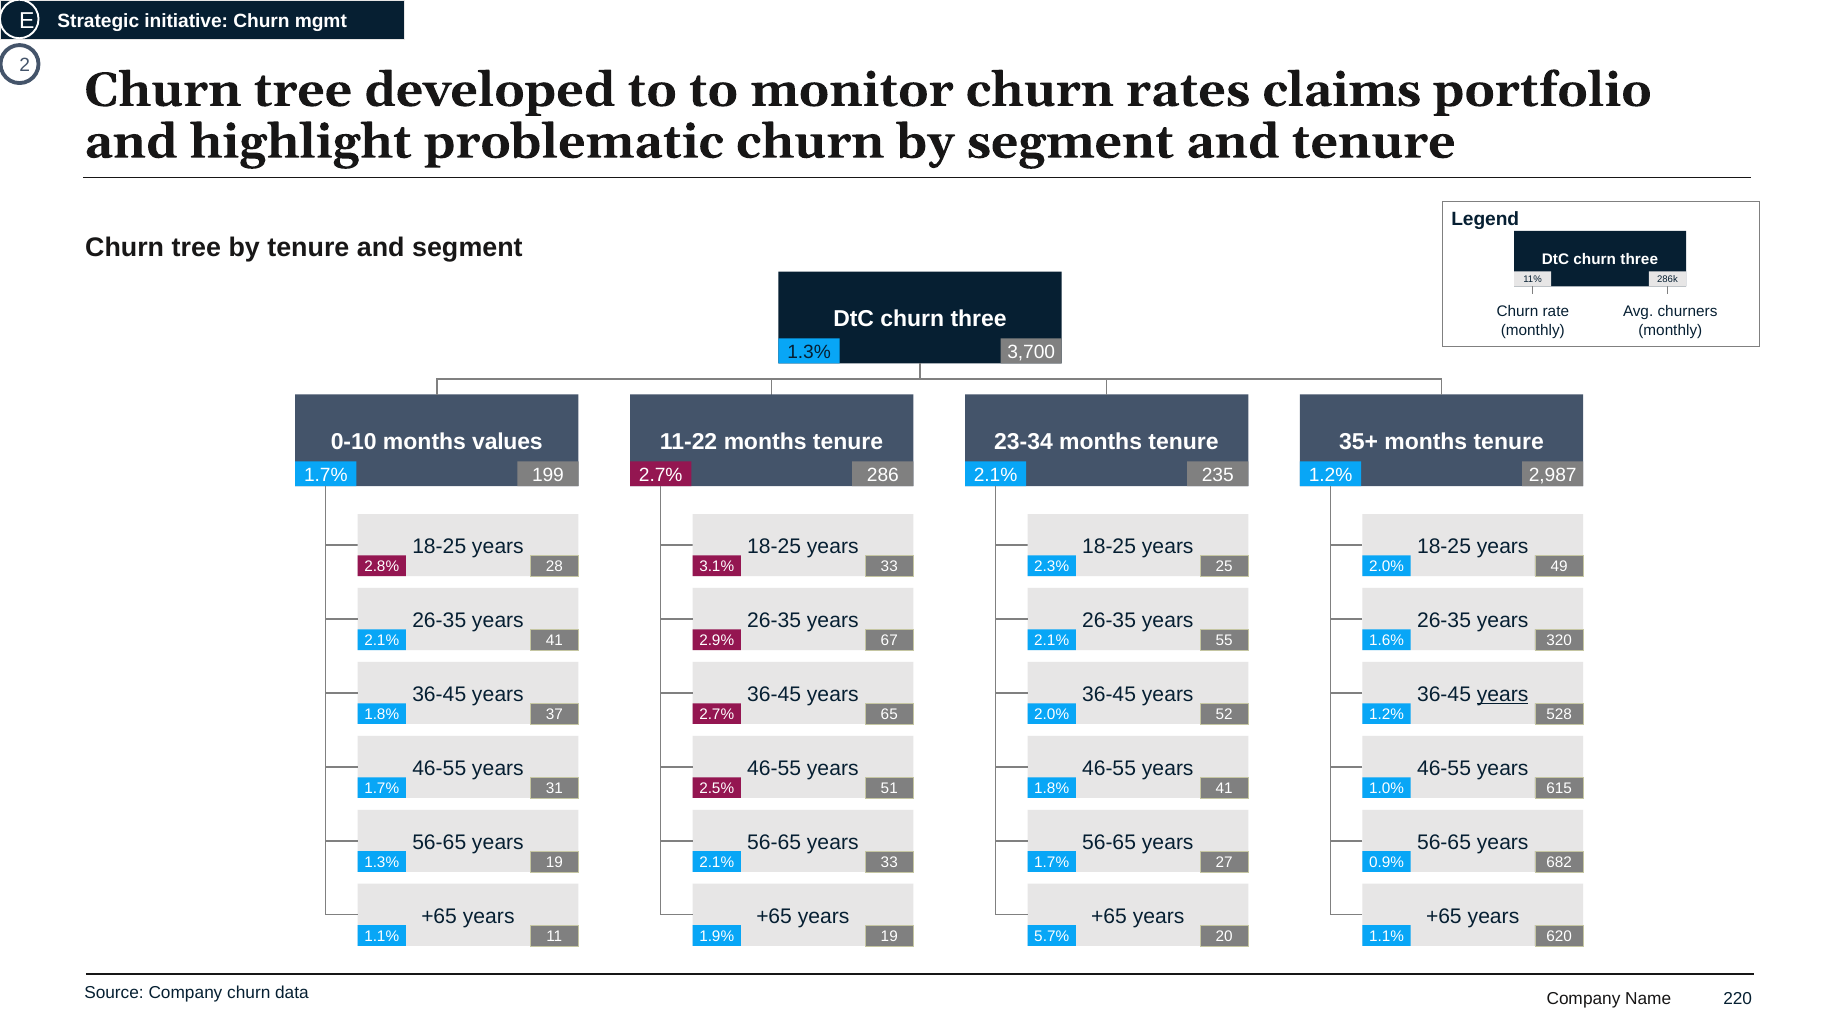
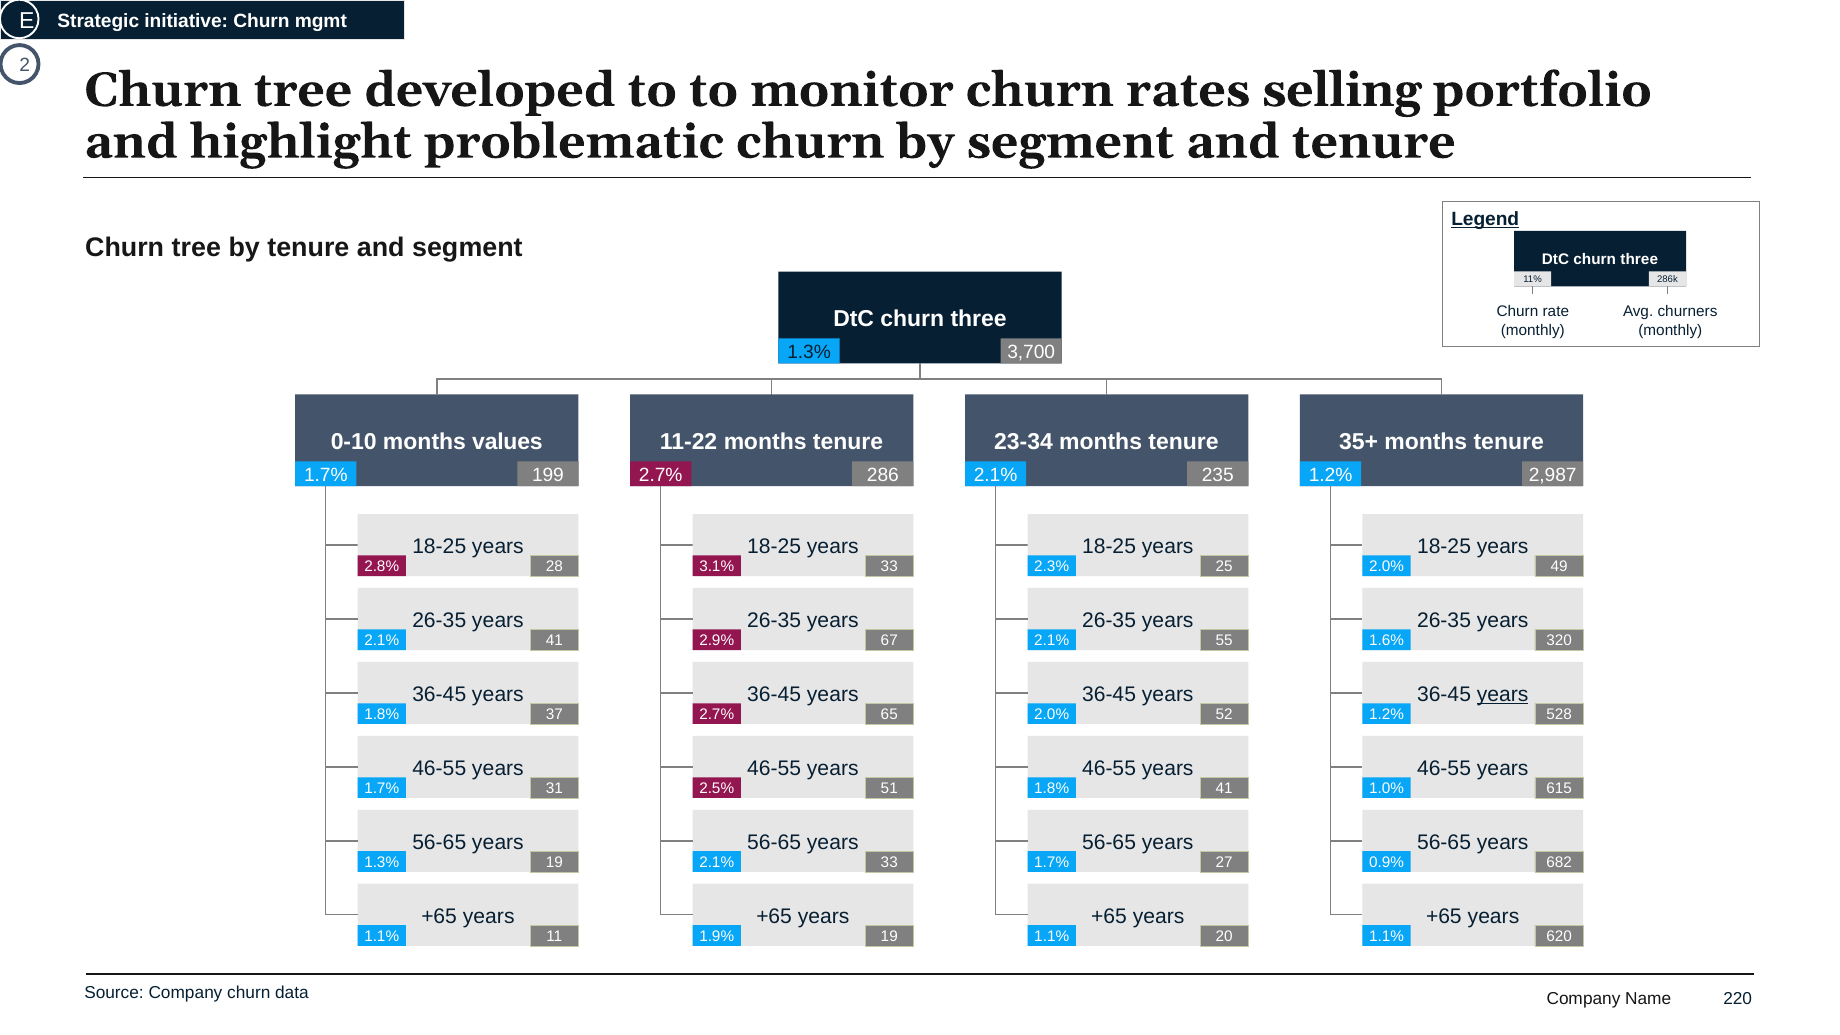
claims: claims -> selling
Legend underline: none -> present
5.7% at (1052, 937): 5.7% -> 1.1%
